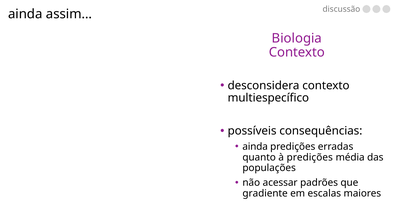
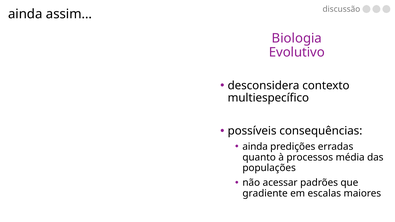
Contexto at (297, 52): Contexto -> Evolutivo
à predições: predições -> processos
